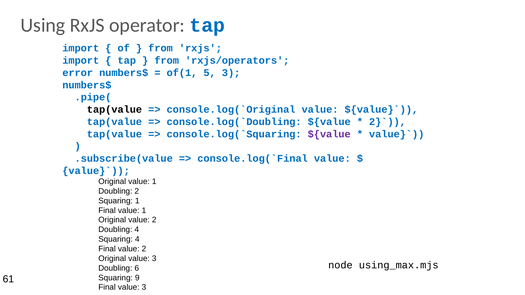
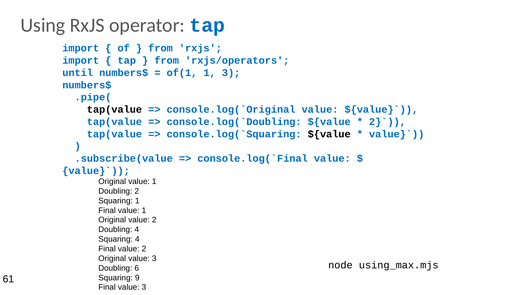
error: error -> until
of(1 5: 5 -> 1
${value at (329, 134) colour: purple -> black
